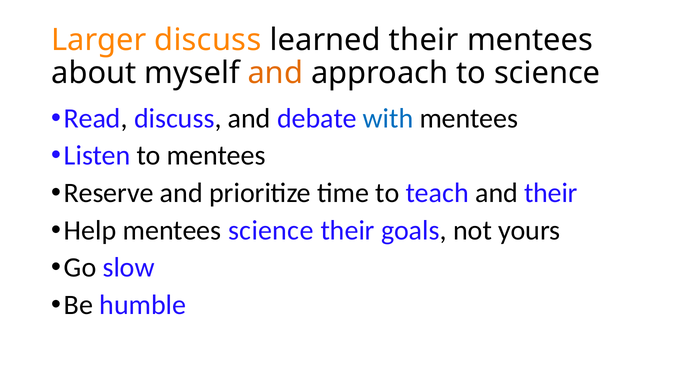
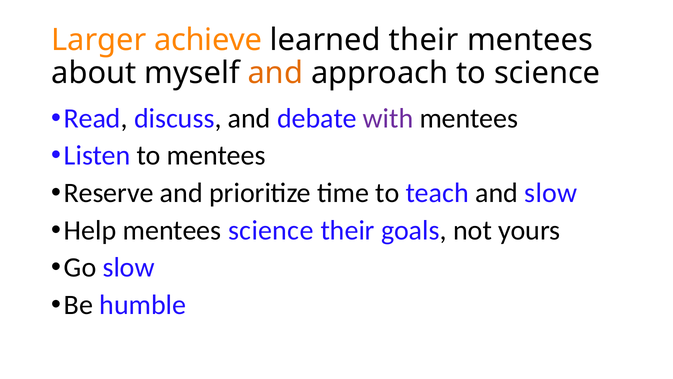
Larger discuss: discuss -> achieve
with colour: blue -> purple
and their: their -> slow
